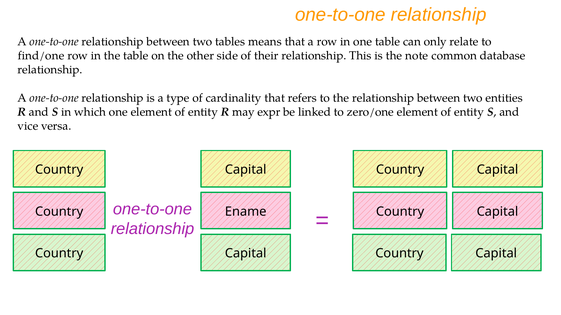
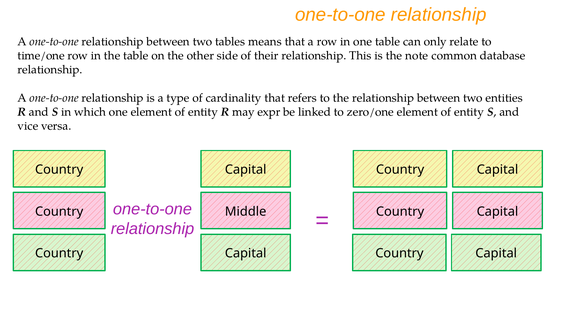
find/one: find/one -> time/one
Ename: Ename -> Middle
